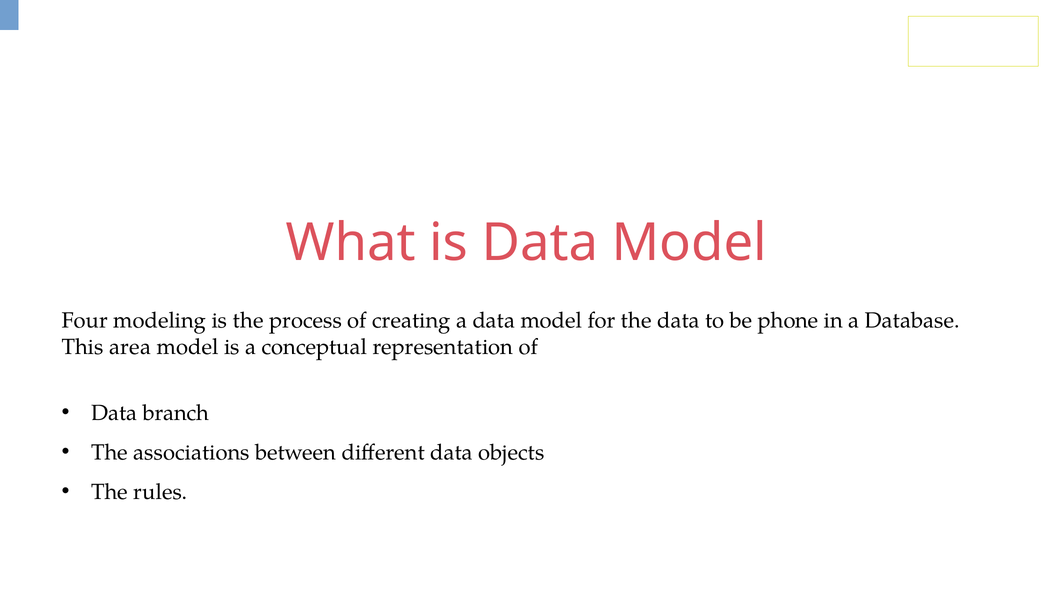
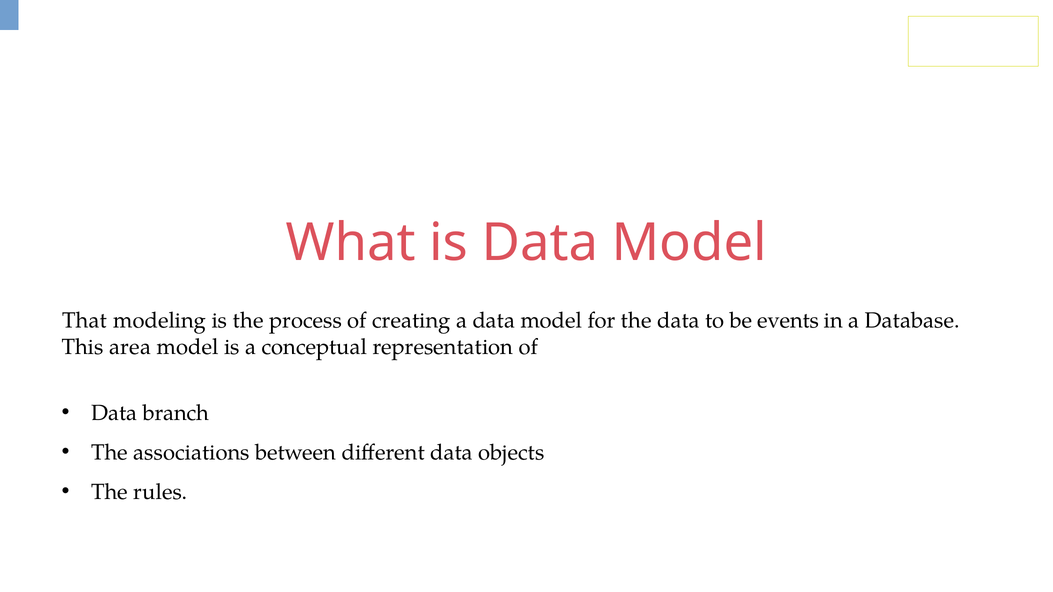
Four: Four -> That
phone: phone -> events
